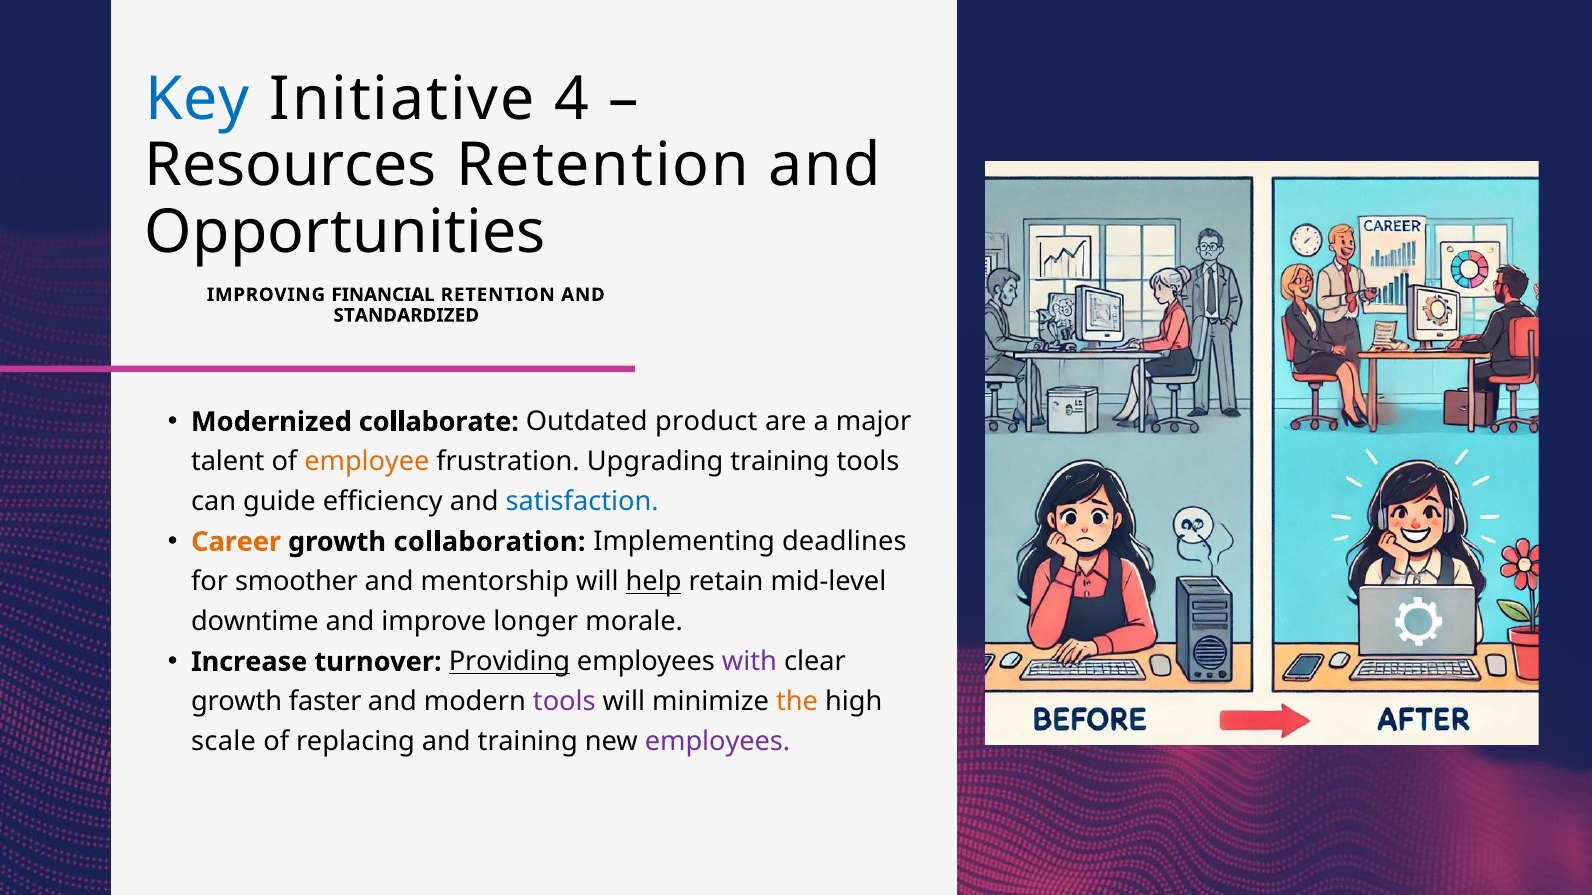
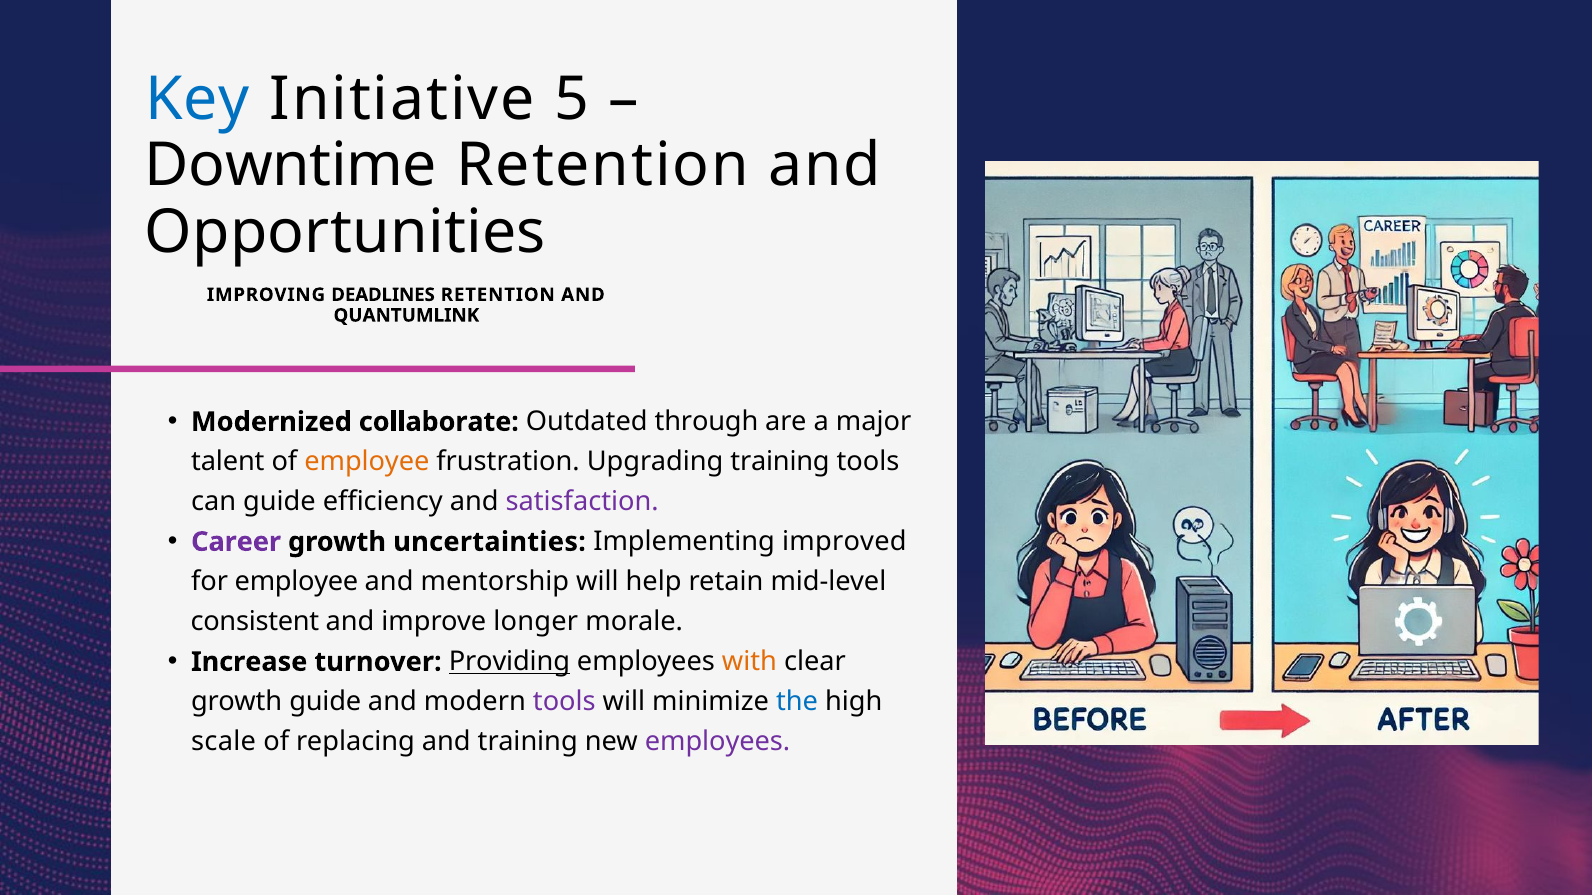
4: 4 -> 5
Resources: Resources -> Downtime
FINANCIAL: FINANCIAL -> DEADLINES
STANDARDIZED: STANDARDIZED -> QUANTUMLINK
product: product -> through
satisfaction colour: blue -> purple
Career colour: orange -> purple
collaboration: collaboration -> uncertainties
deadlines: deadlines -> improved
for smoother: smoother -> employee
help underline: present -> none
downtime: downtime -> consistent
with colour: purple -> orange
growth faster: faster -> guide
the colour: orange -> blue
